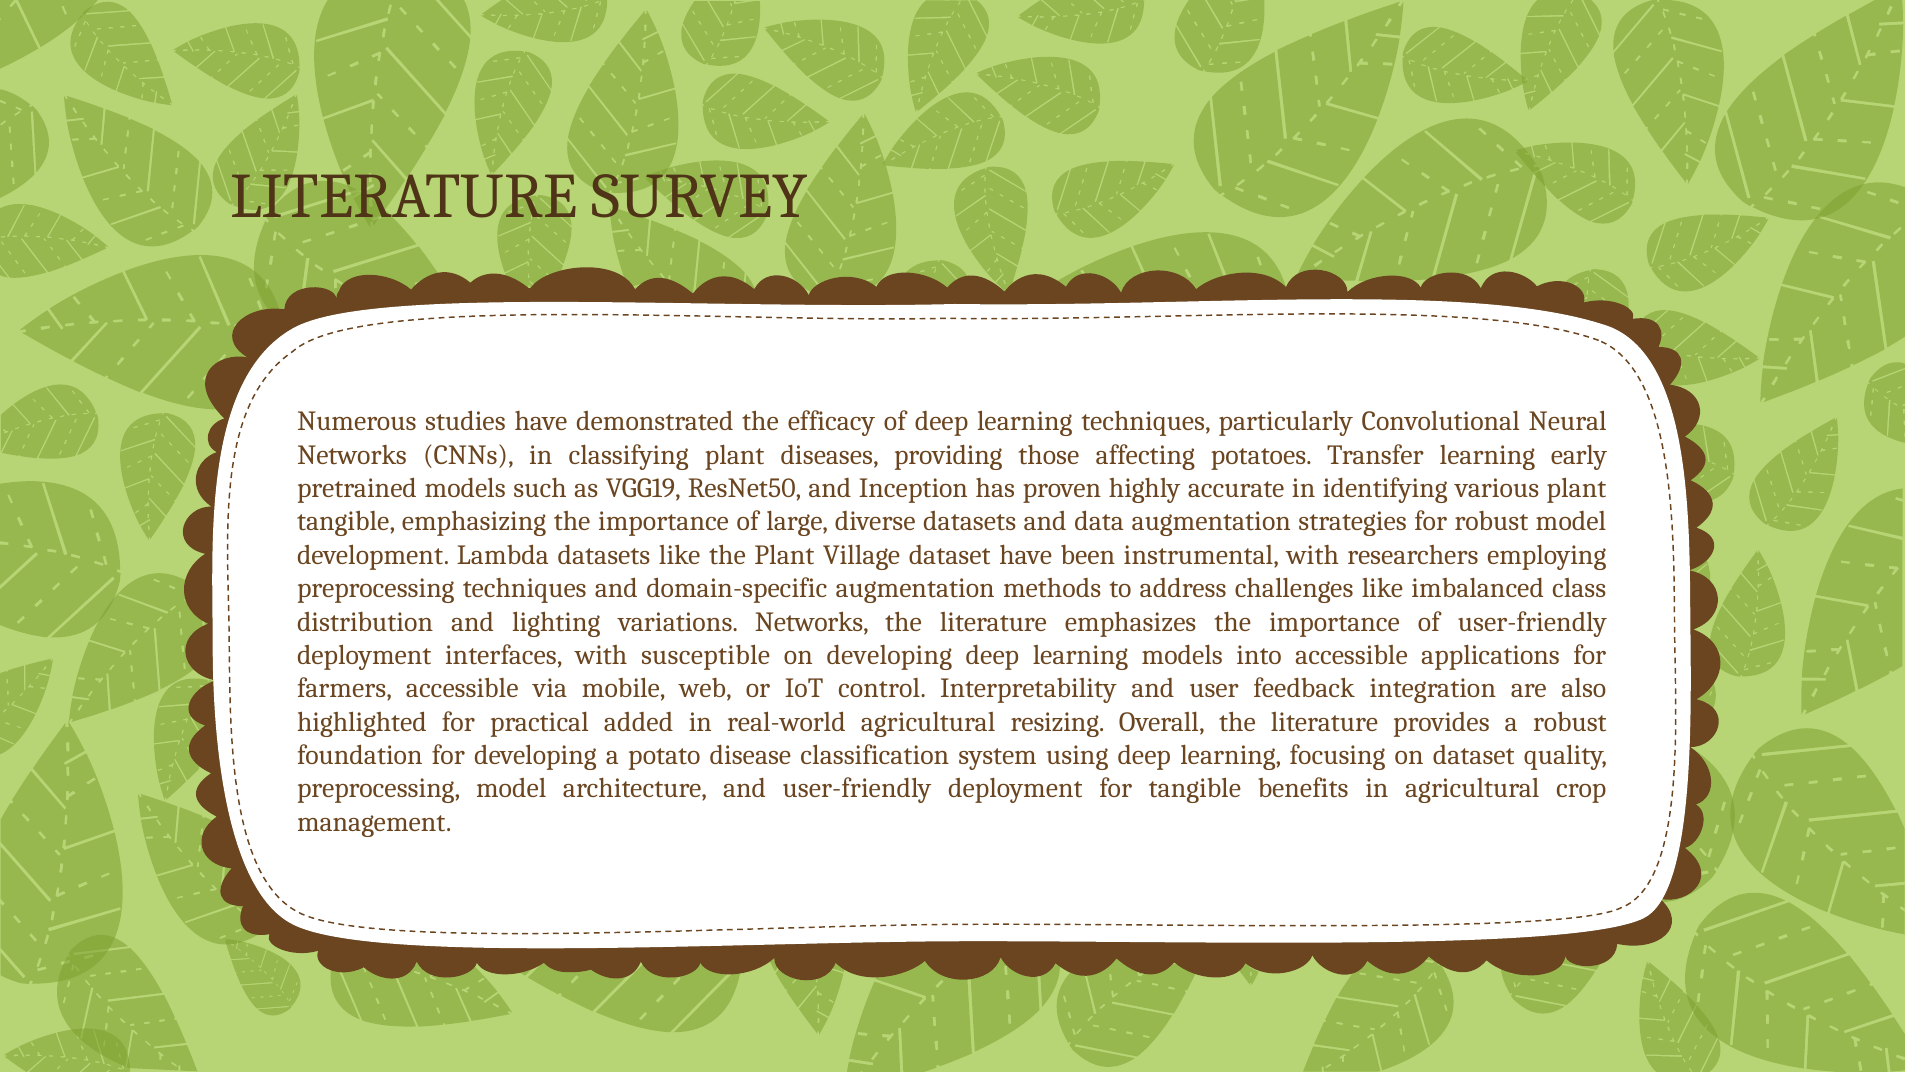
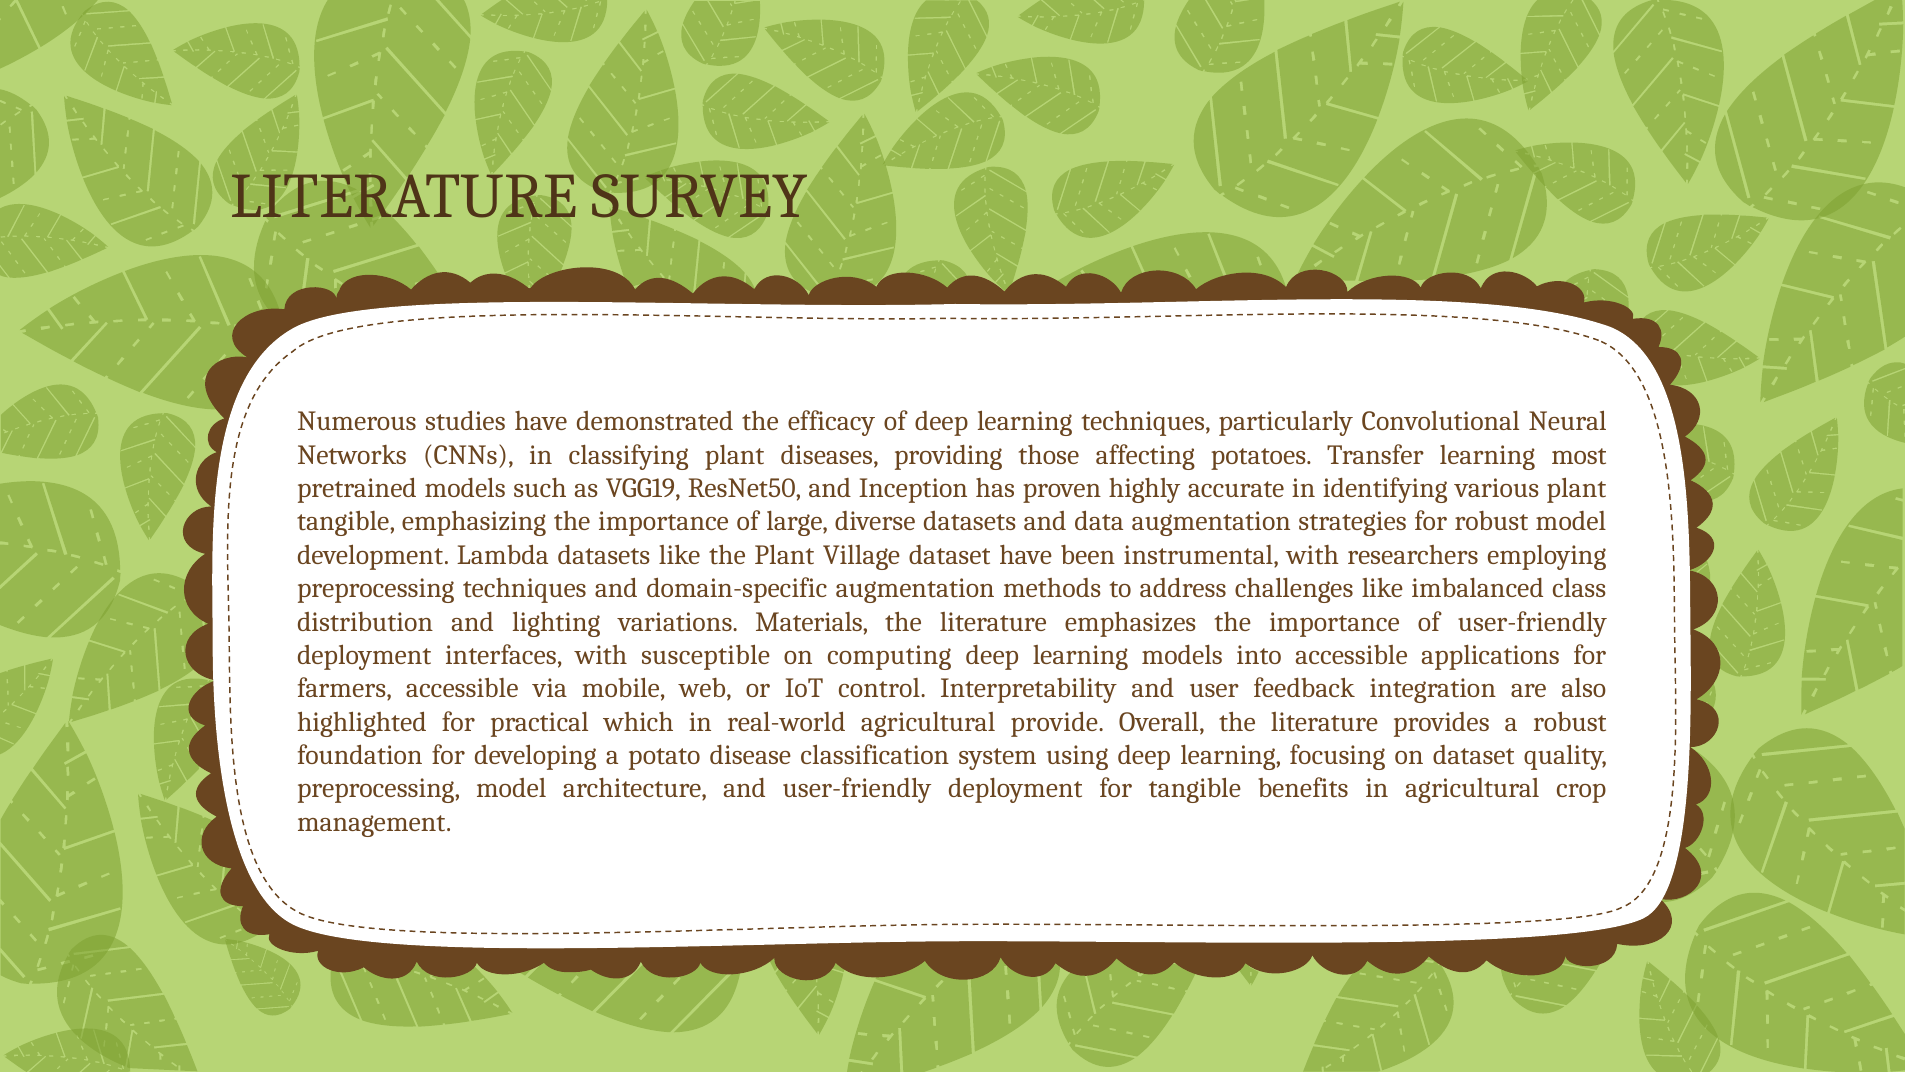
early: early -> most
variations Networks: Networks -> Materials
on developing: developing -> computing
added: added -> which
resizing: resizing -> provide
